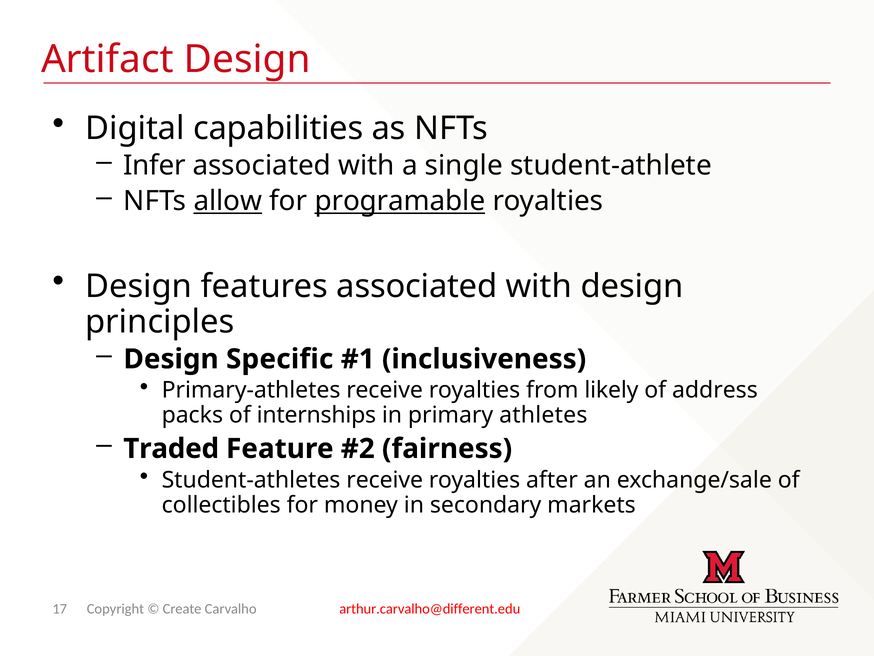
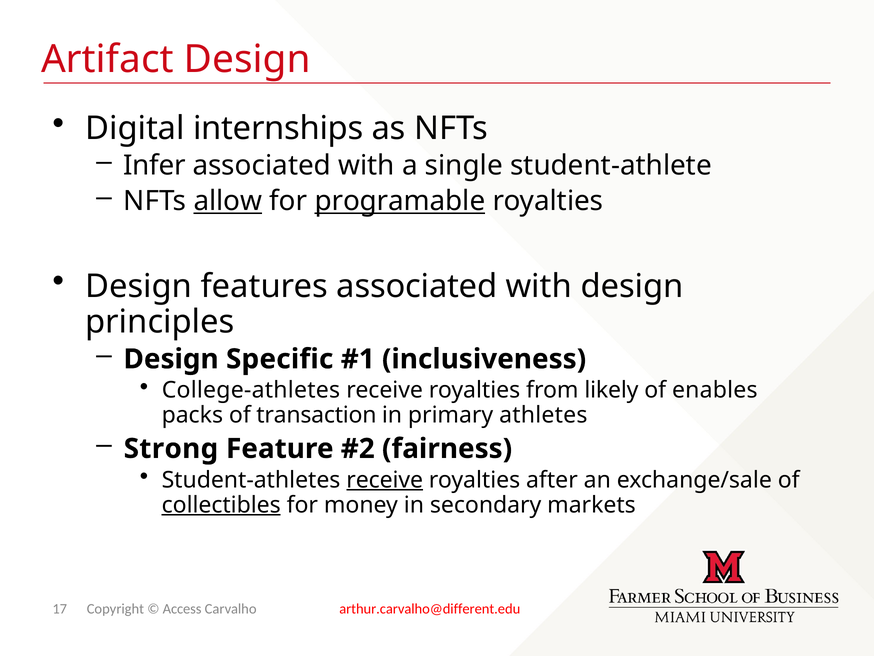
capabilities: capabilities -> internships
Primary-athletes: Primary-athletes -> College-athletes
address: address -> enables
internships: internships -> transaction
Traded: Traded -> Strong
receive at (385, 480) underline: none -> present
collectibles underline: none -> present
Create: Create -> Access
